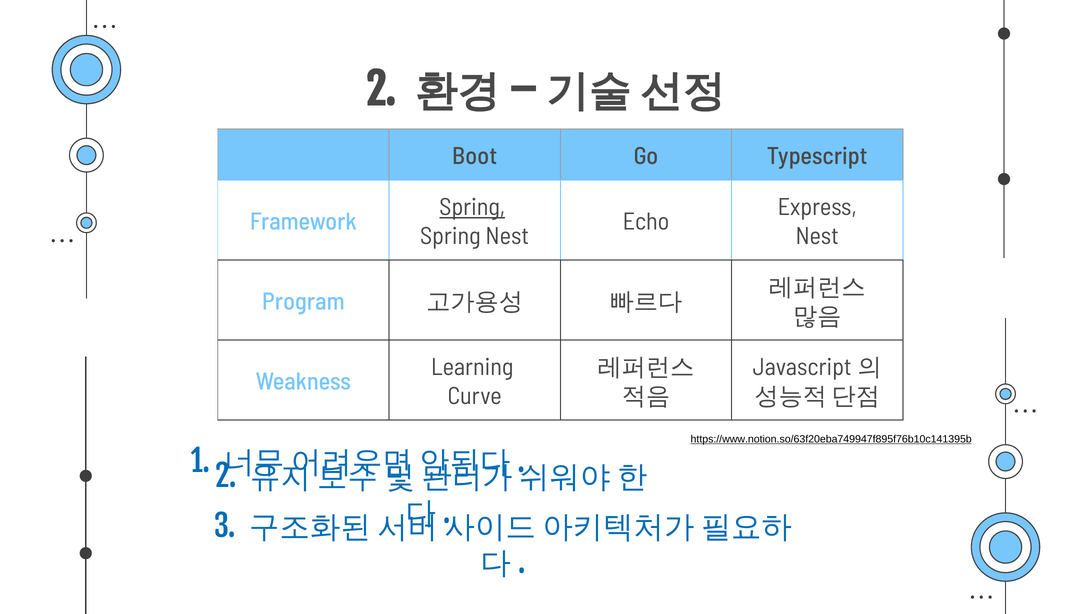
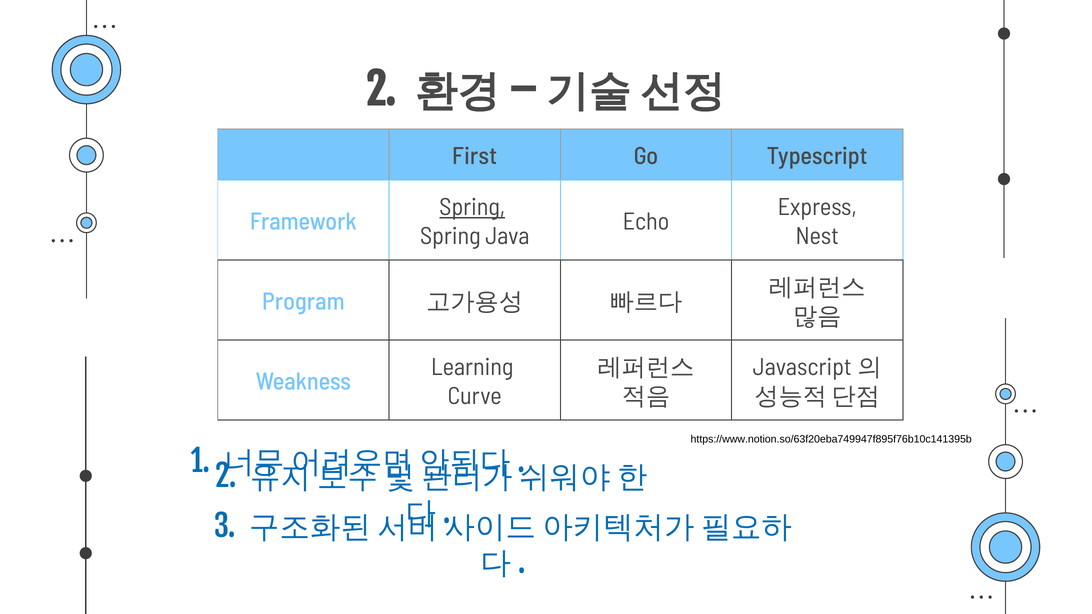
Boot: Boot -> First
Spring Nest: Nest -> Java
https://www.notion.so/63f20eba749947f895f76b10c141395b underline: present -> none
